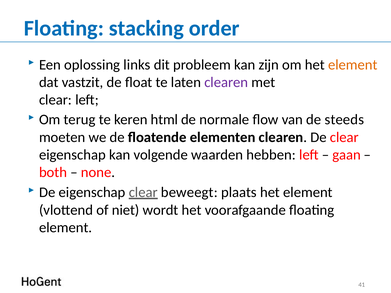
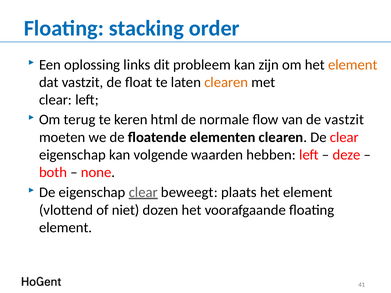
clearen at (226, 82) colour: purple -> orange
de steeds: steeds -> vastzit
gaan: gaan -> deze
wordt: wordt -> dozen
